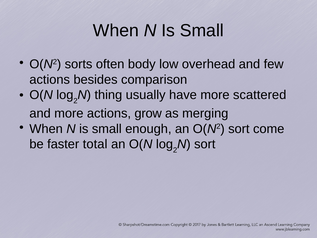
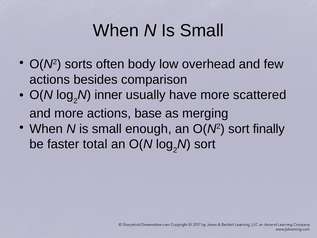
thing: thing -> inner
grow: grow -> base
come: come -> finally
